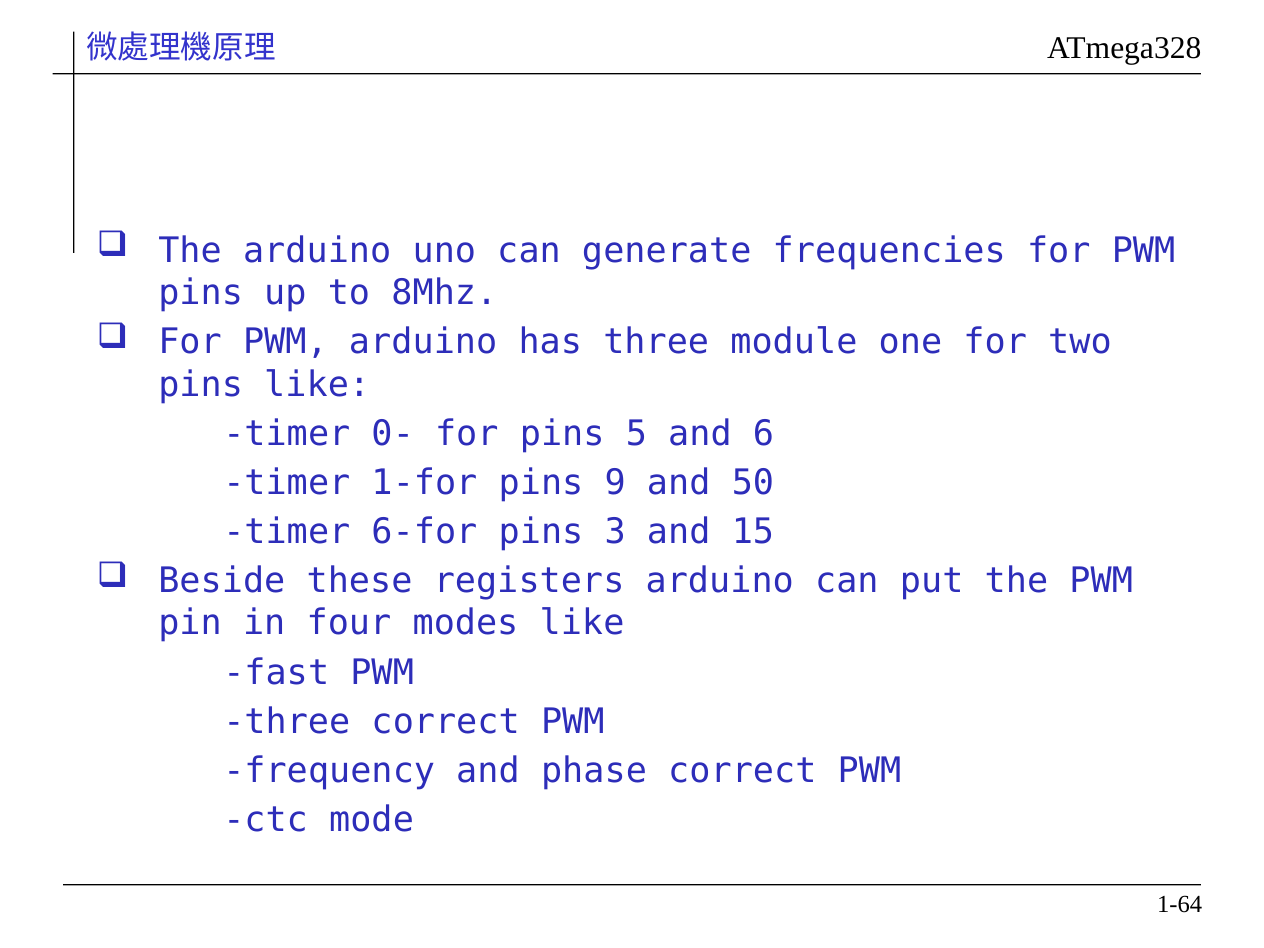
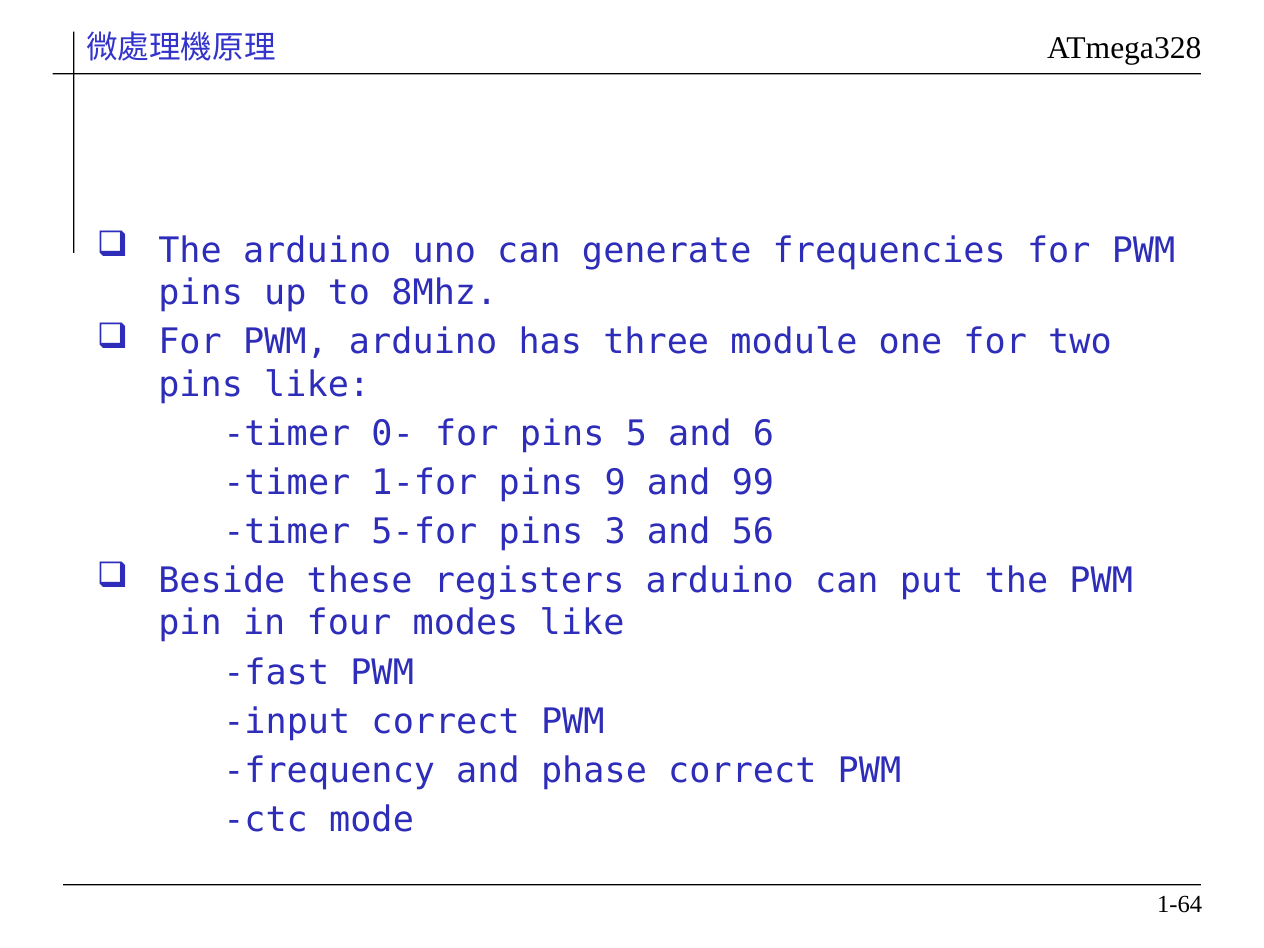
50: 50 -> 99
6-for: 6-for -> 5-for
15: 15 -> 56
three at (287, 722): three -> input
